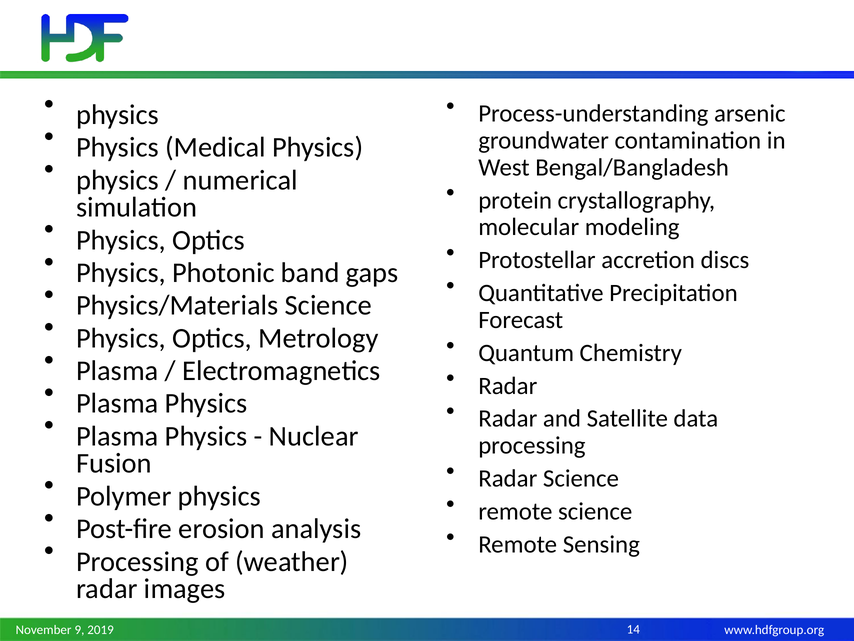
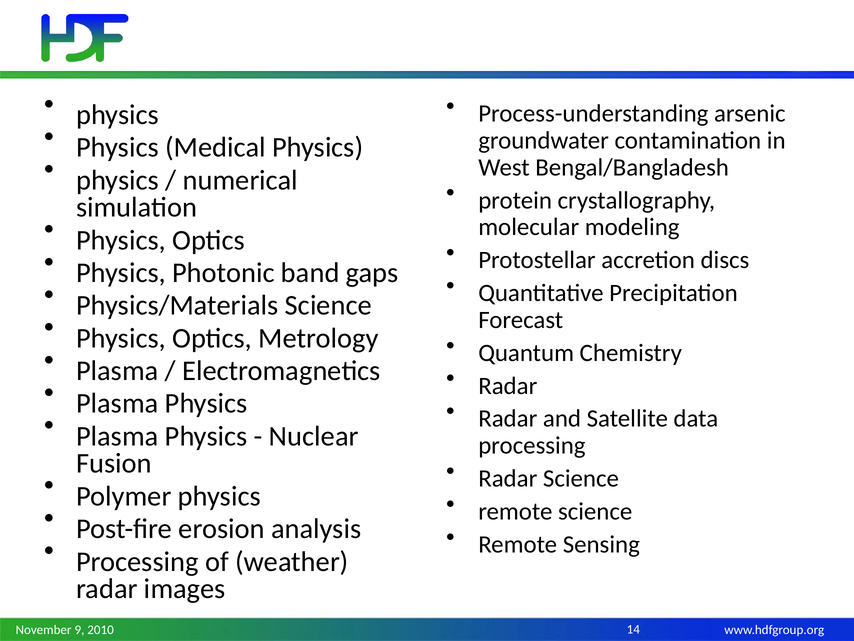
2019: 2019 -> 2010
